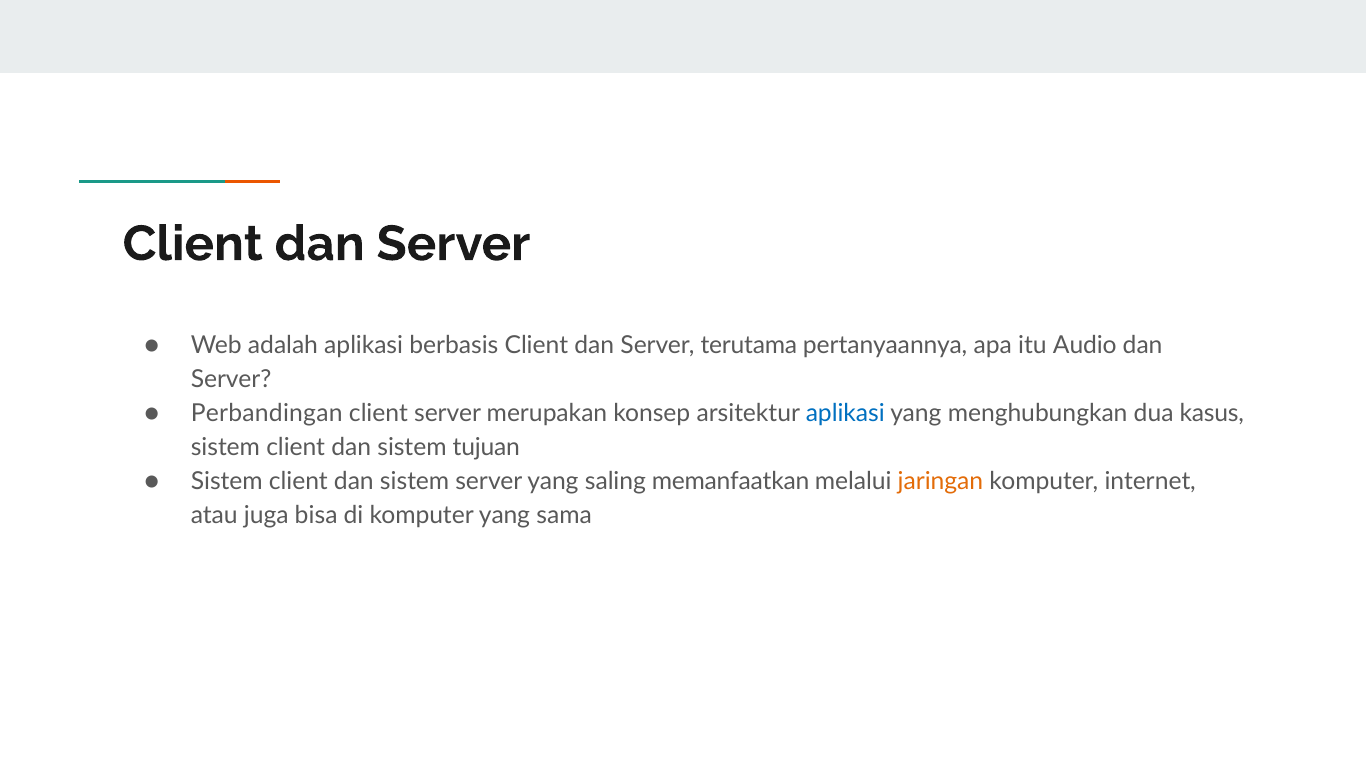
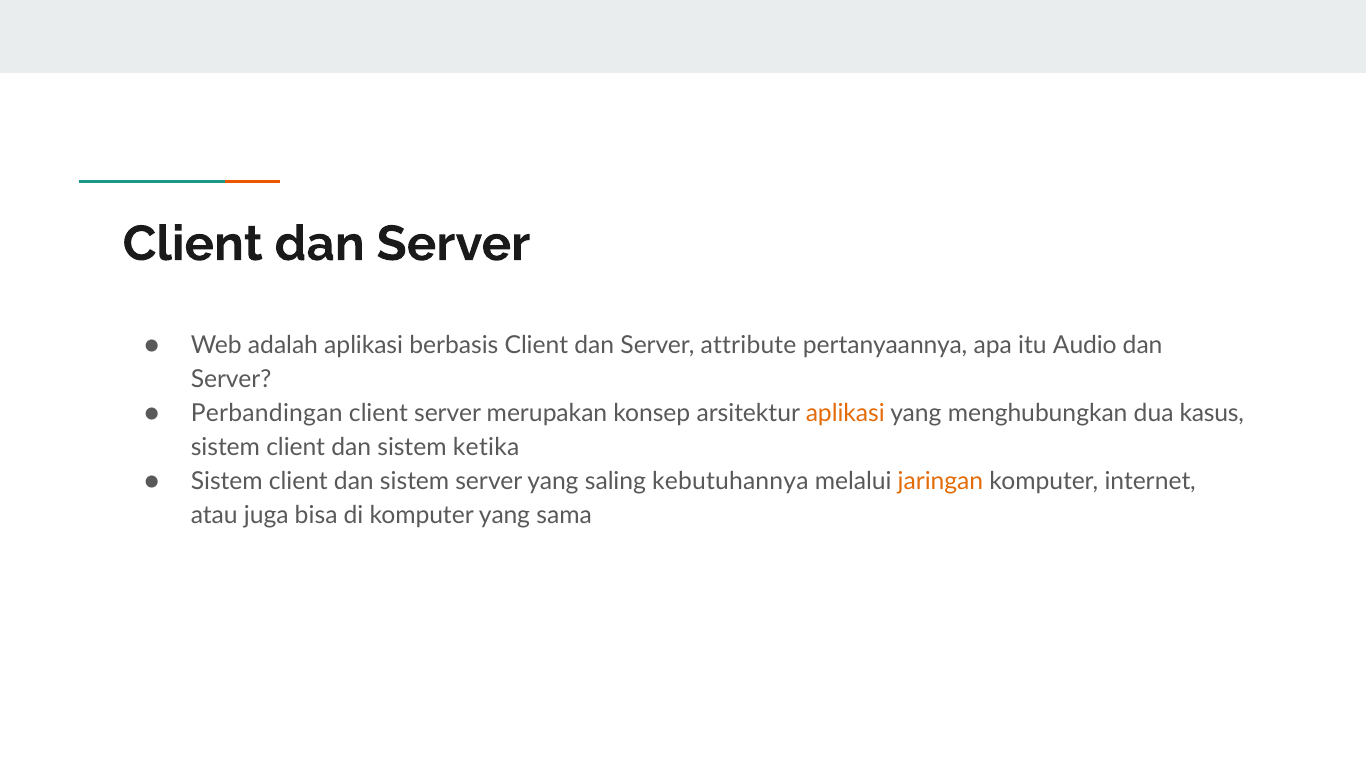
terutama: terutama -> attribute
aplikasi at (845, 413) colour: blue -> orange
tujuan: tujuan -> ketika
memanfaatkan: memanfaatkan -> kebutuhannya
